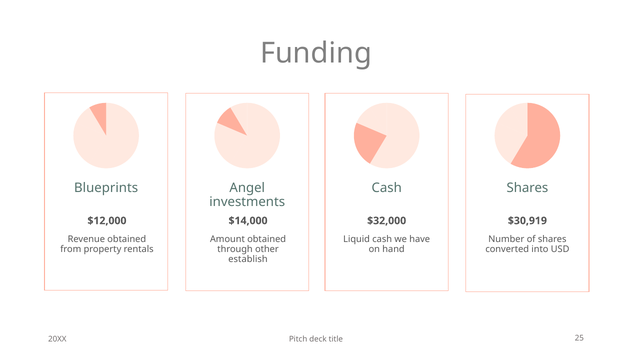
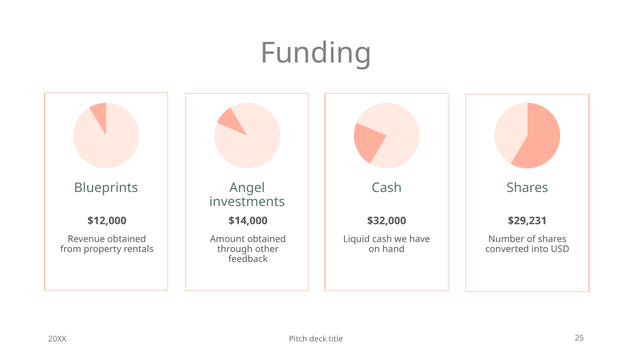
$30,919: $30,919 -> $29,231
establish: establish -> feedback
